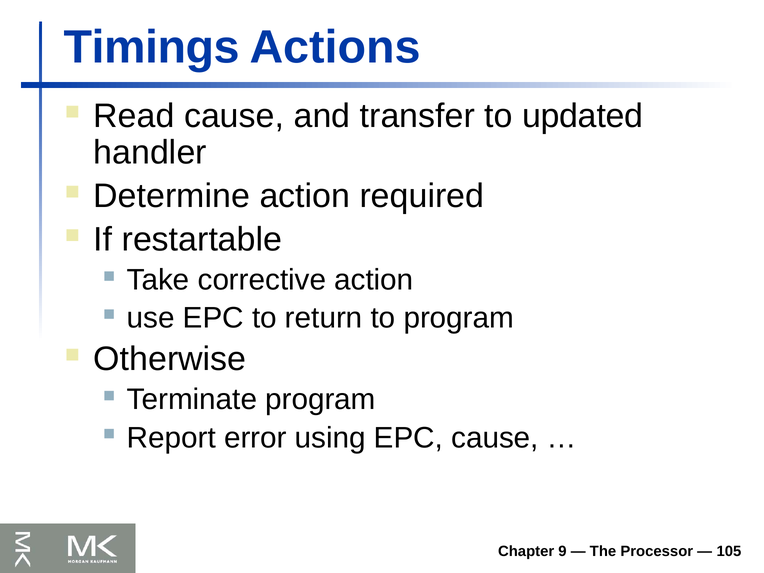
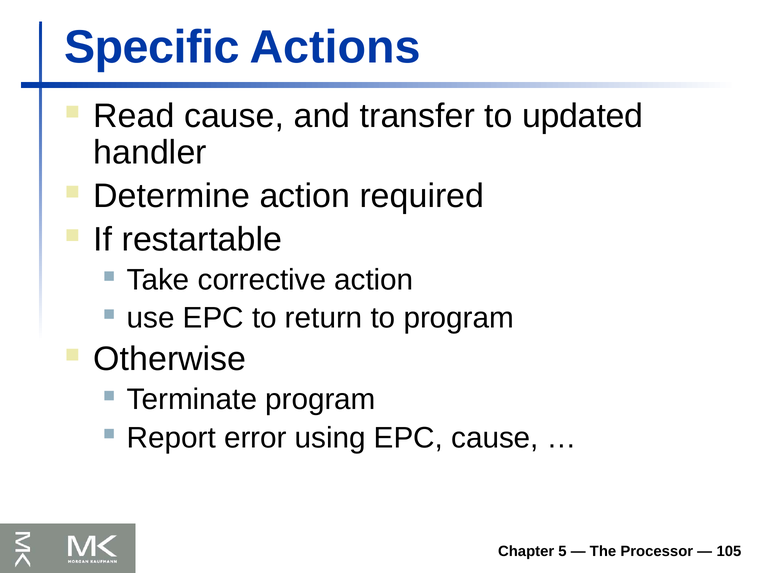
Timings: Timings -> Specific
9: 9 -> 5
